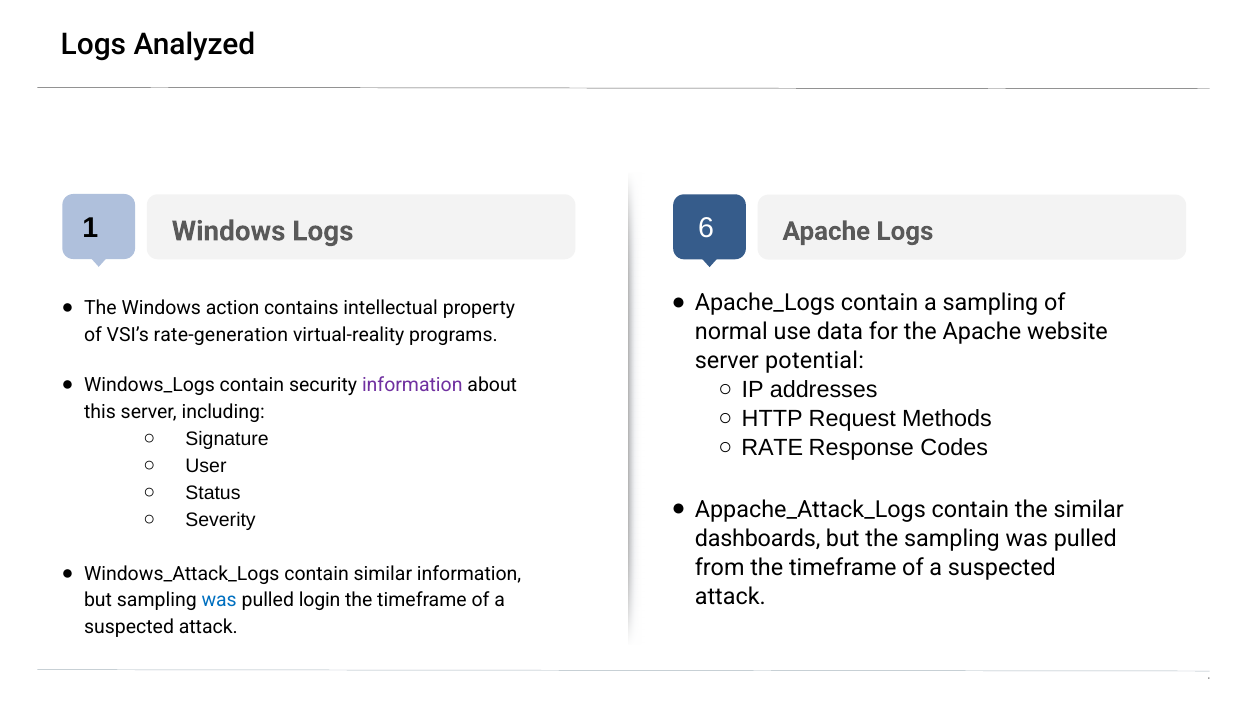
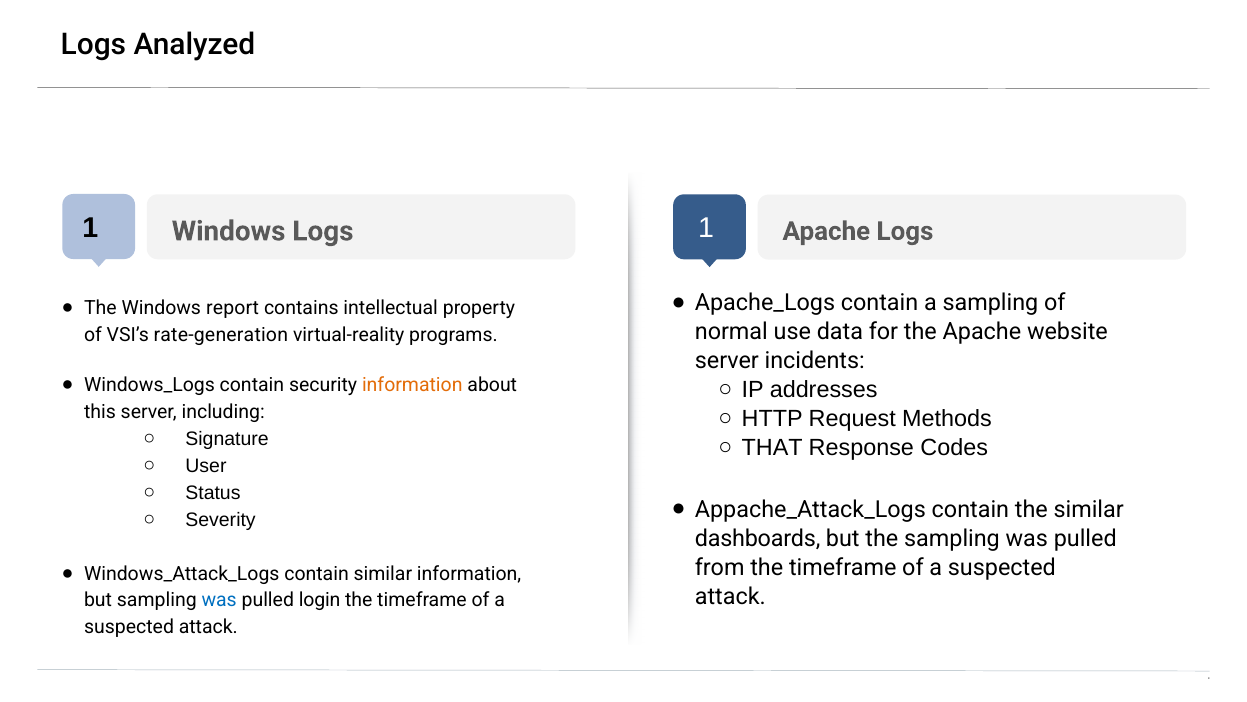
1 6: 6 -> 1
action: action -> report
potential: potential -> incidents
information at (412, 385) colour: purple -> orange
RATE: RATE -> THAT
